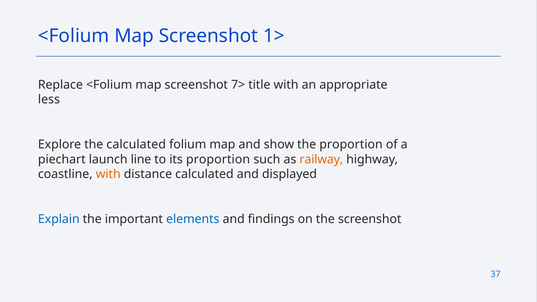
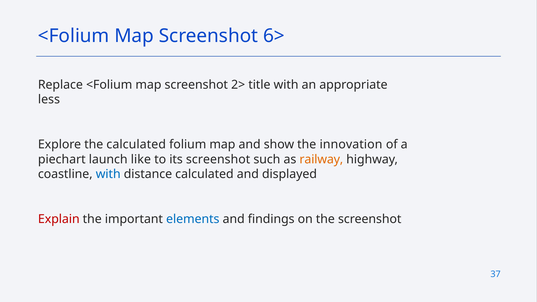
1>: 1> -> 6>
7>: 7> -> 2>
the proportion: proportion -> innovation
line: line -> like
its proportion: proportion -> screenshot
with at (108, 174) colour: orange -> blue
Explain colour: blue -> red
